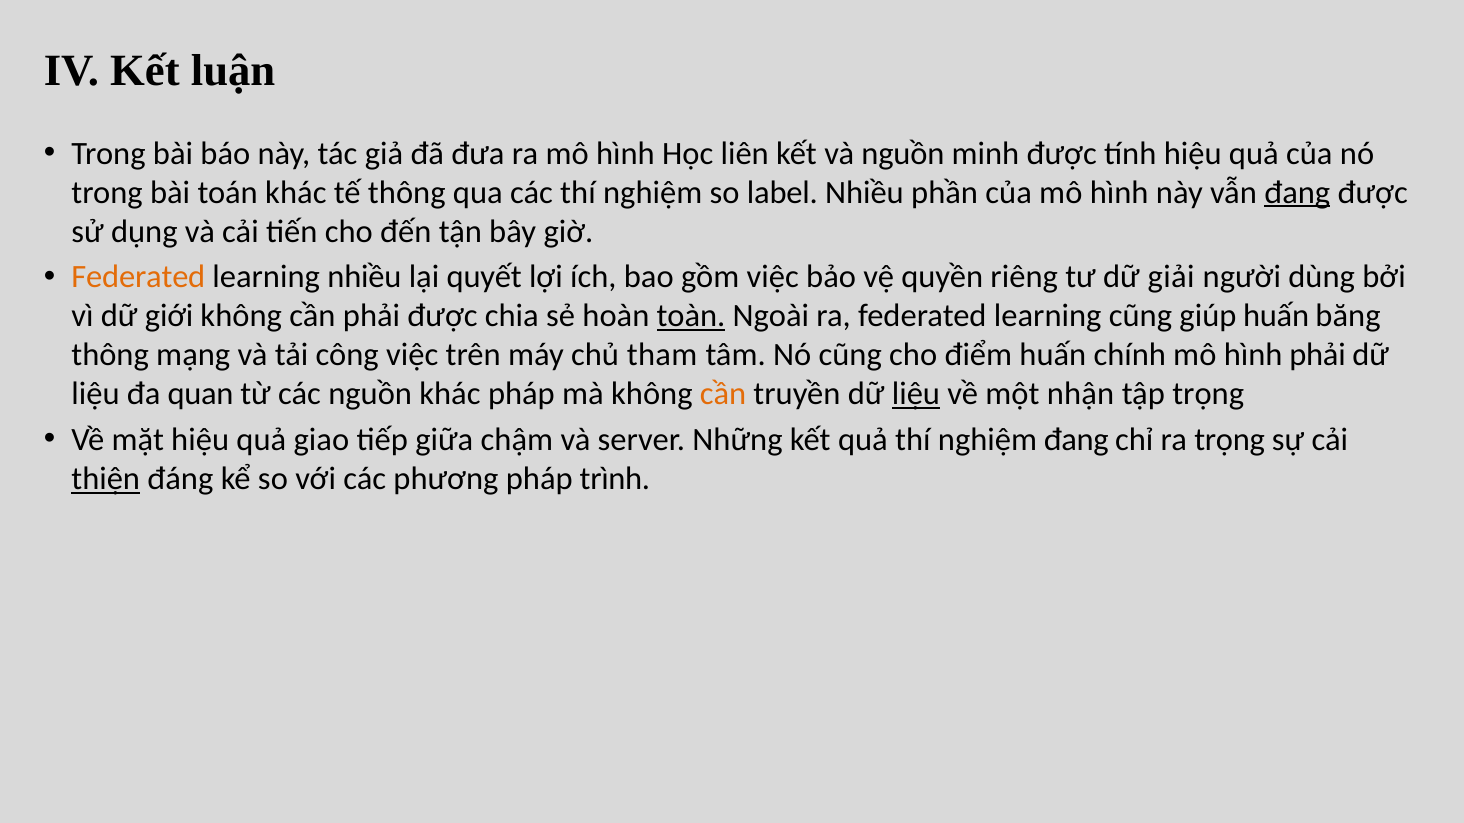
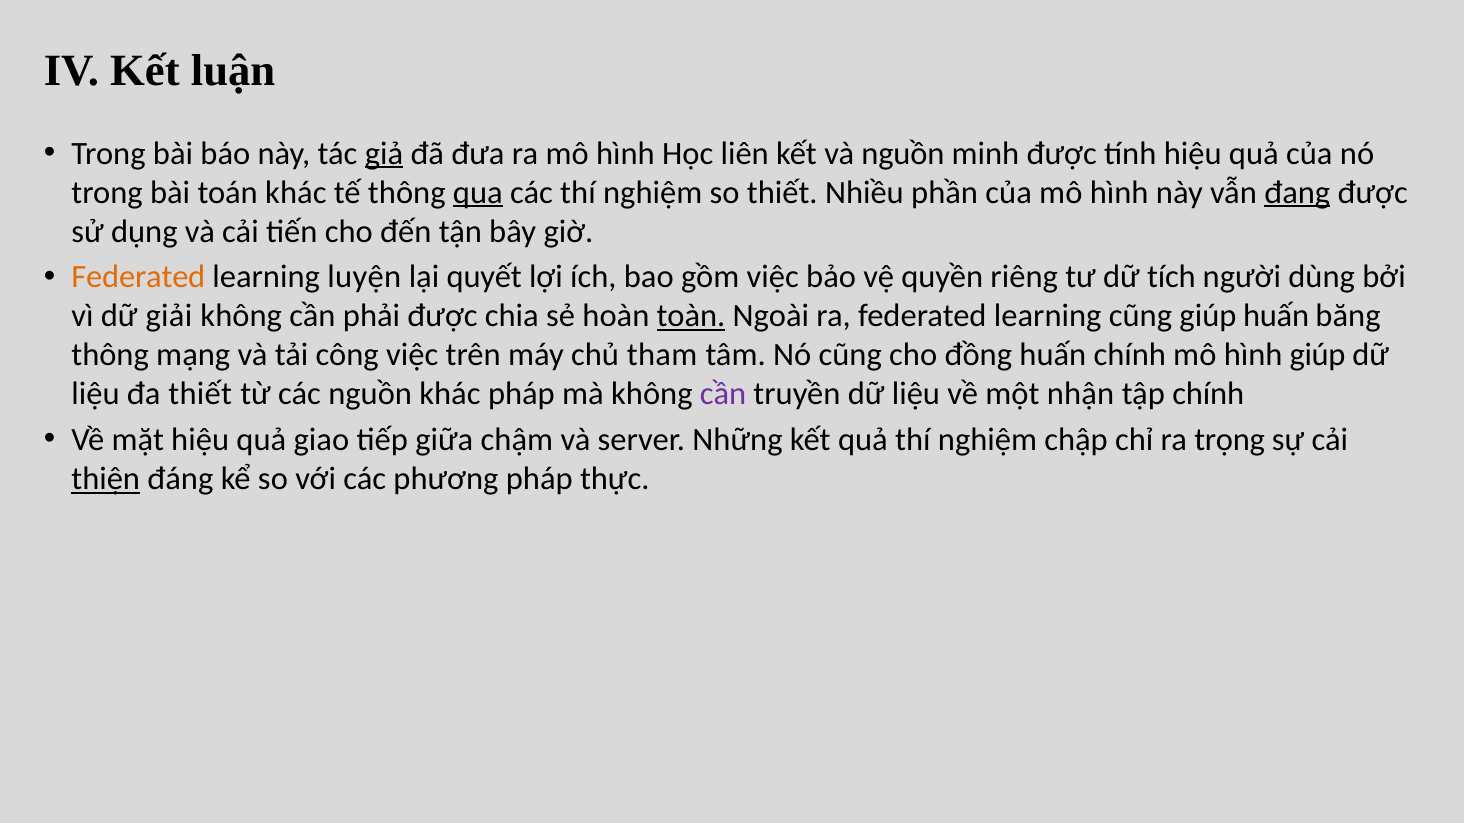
giả underline: none -> present
qua underline: none -> present
so label: label -> thiết
learning nhiều: nhiều -> luyện
giải: giải -> tích
giới: giới -> giải
điểm: điểm -> đồng
hình phải: phải -> giúp
đa quan: quan -> thiết
cần at (723, 394) colour: orange -> purple
liệu at (916, 394) underline: present -> none
tập trọng: trọng -> chính
nghiệm đang: đang -> chập
trình: trình -> thực
